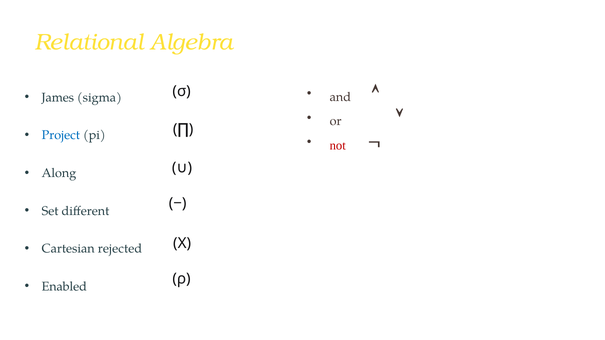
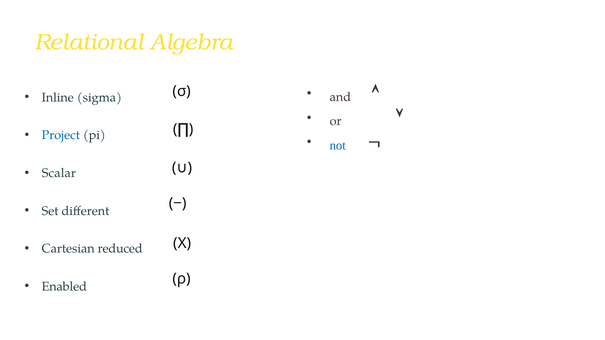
James: James -> Inline
not colour: red -> blue
Along: Along -> Scalar
rejected: rejected -> reduced
